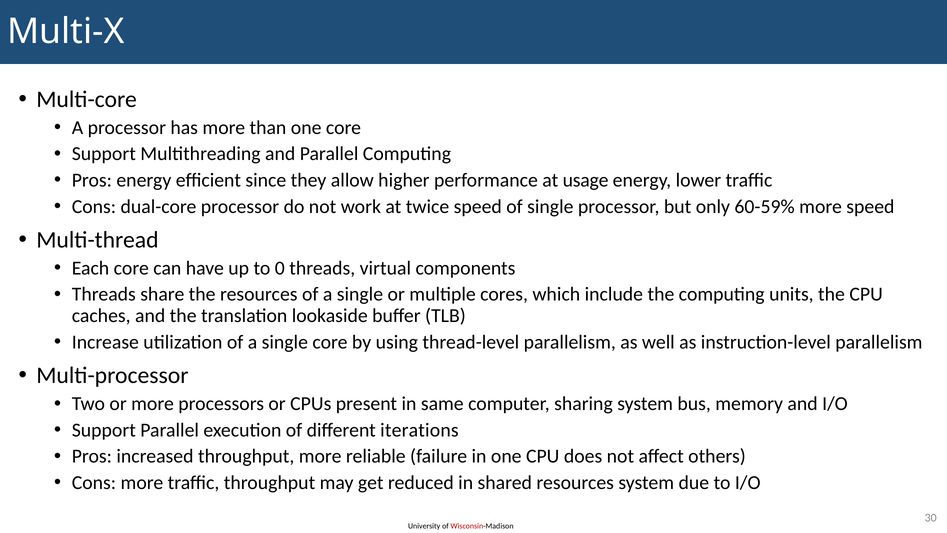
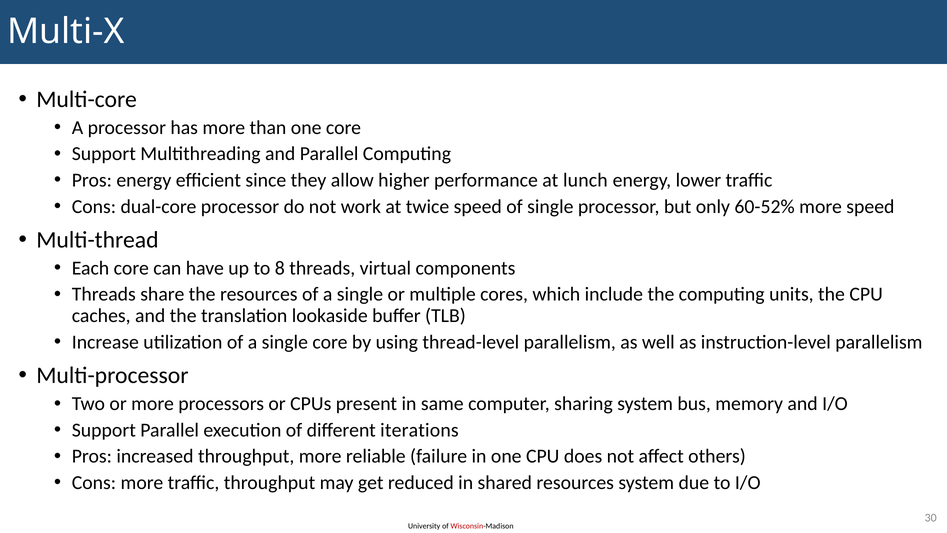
usage: usage -> lunch
60-59%: 60-59% -> 60-52%
0: 0 -> 8
